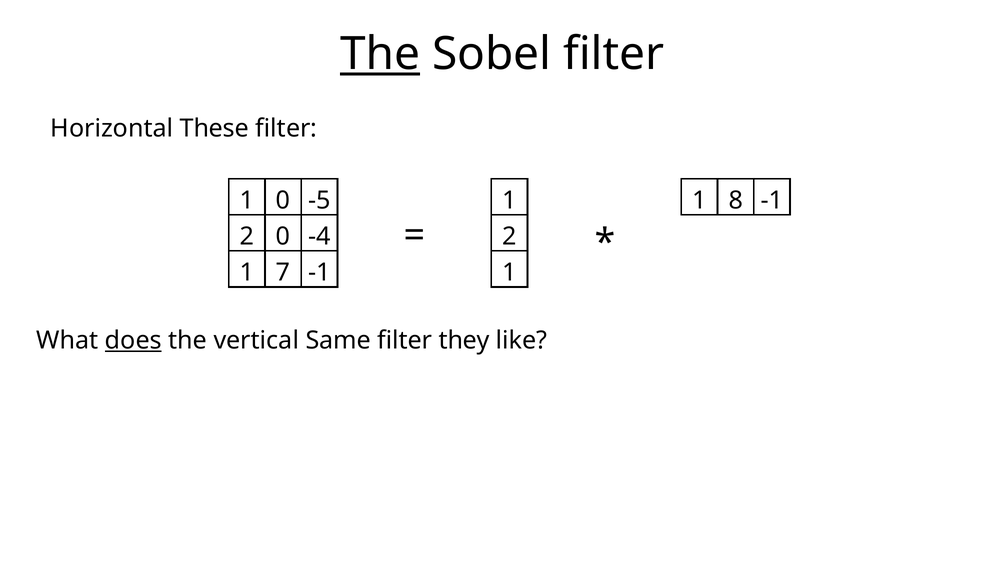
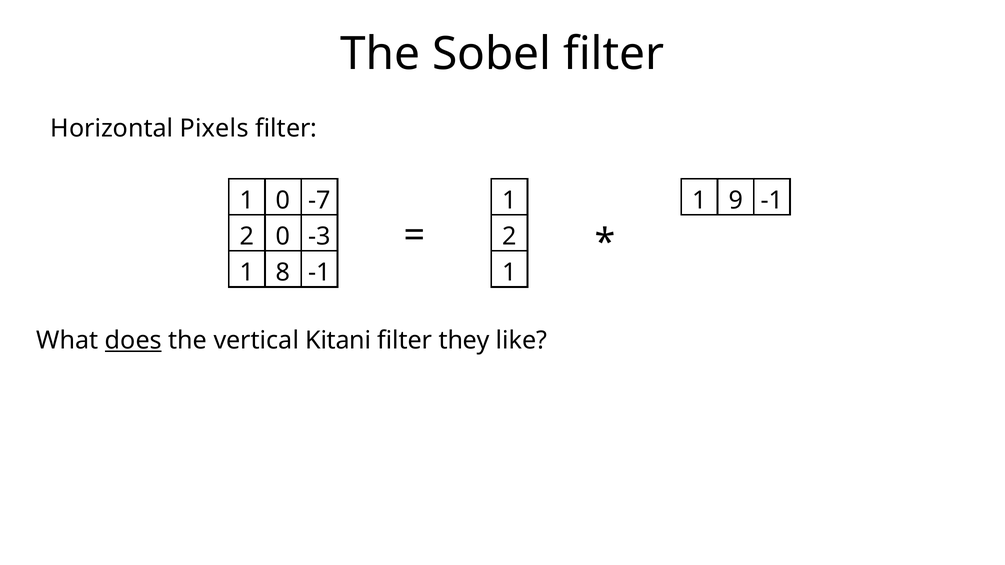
The at (380, 54) underline: present -> none
These: These -> Pixels
-5: -5 -> -7
8: 8 -> 9
-4: -4 -> -3
7: 7 -> 8
Same: Same -> Kitani
